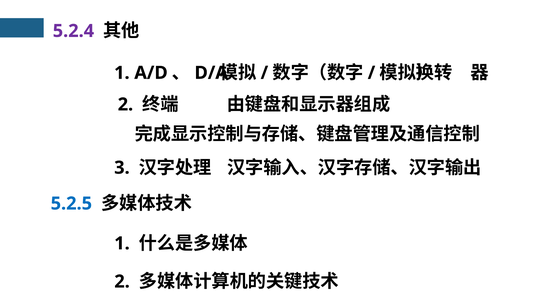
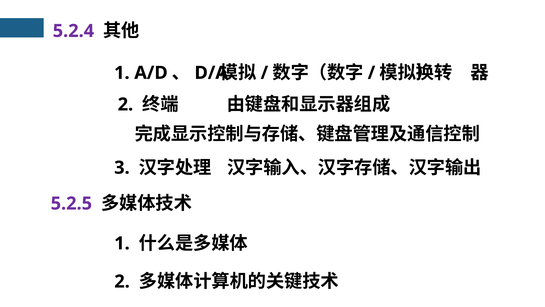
5.2.5 colour: blue -> purple
